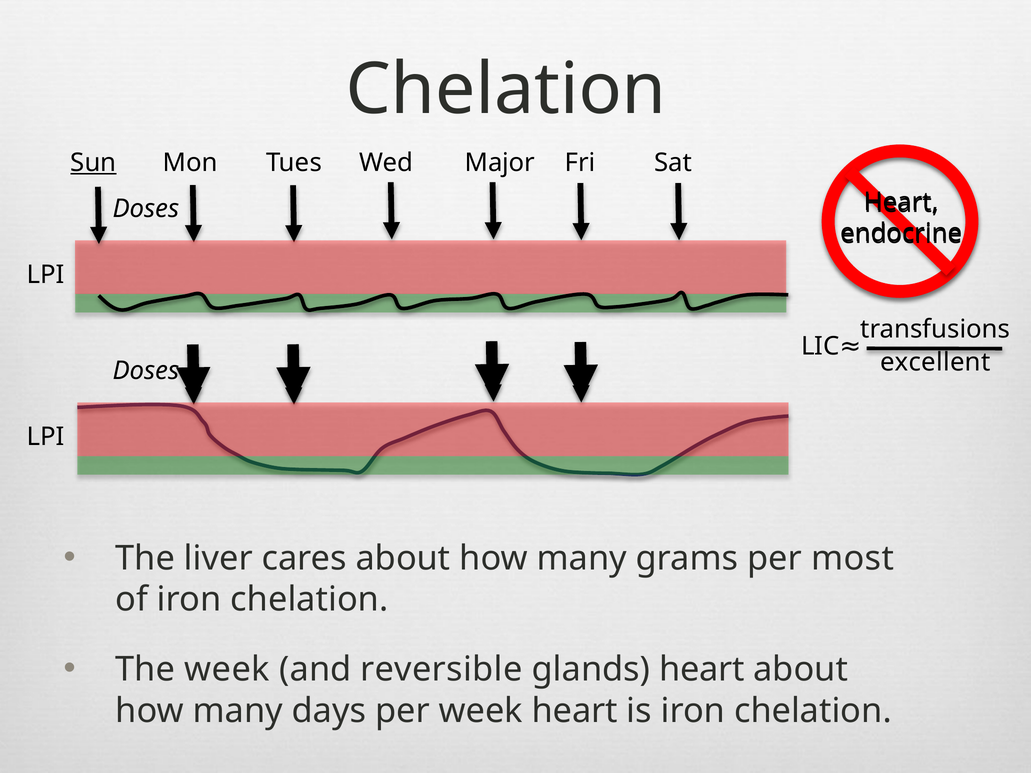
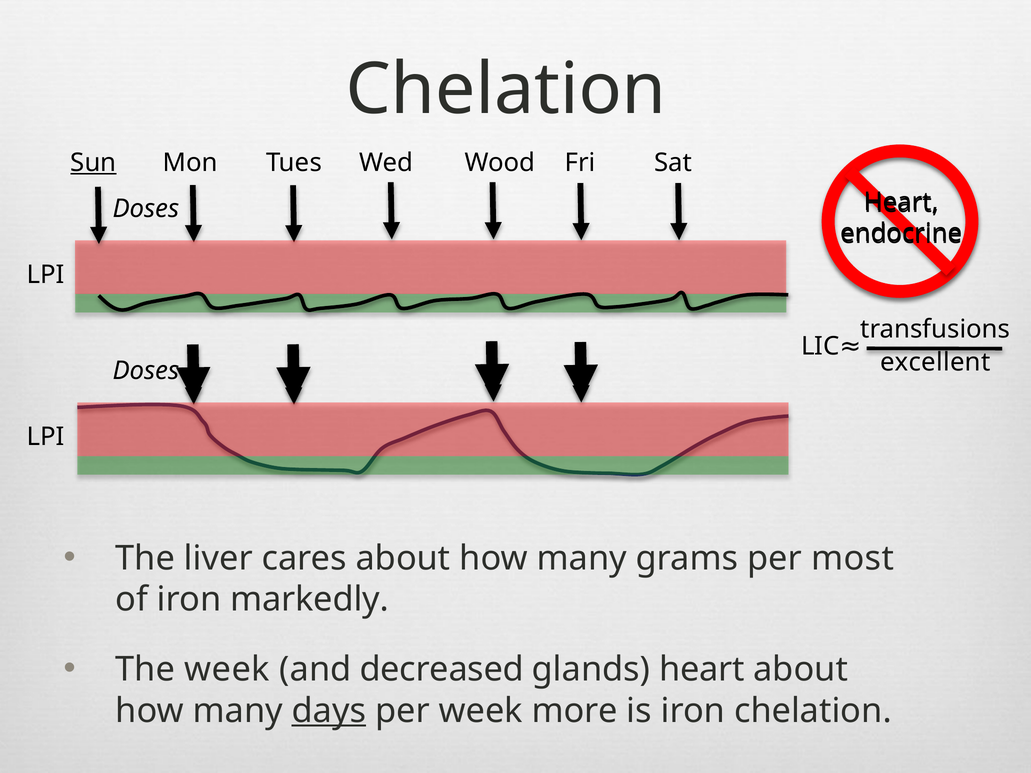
Major: Major -> Wood
of iron chelation: chelation -> markedly
reversible: reversible -> decreased
days underline: none -> present
week heart: heart -> more
